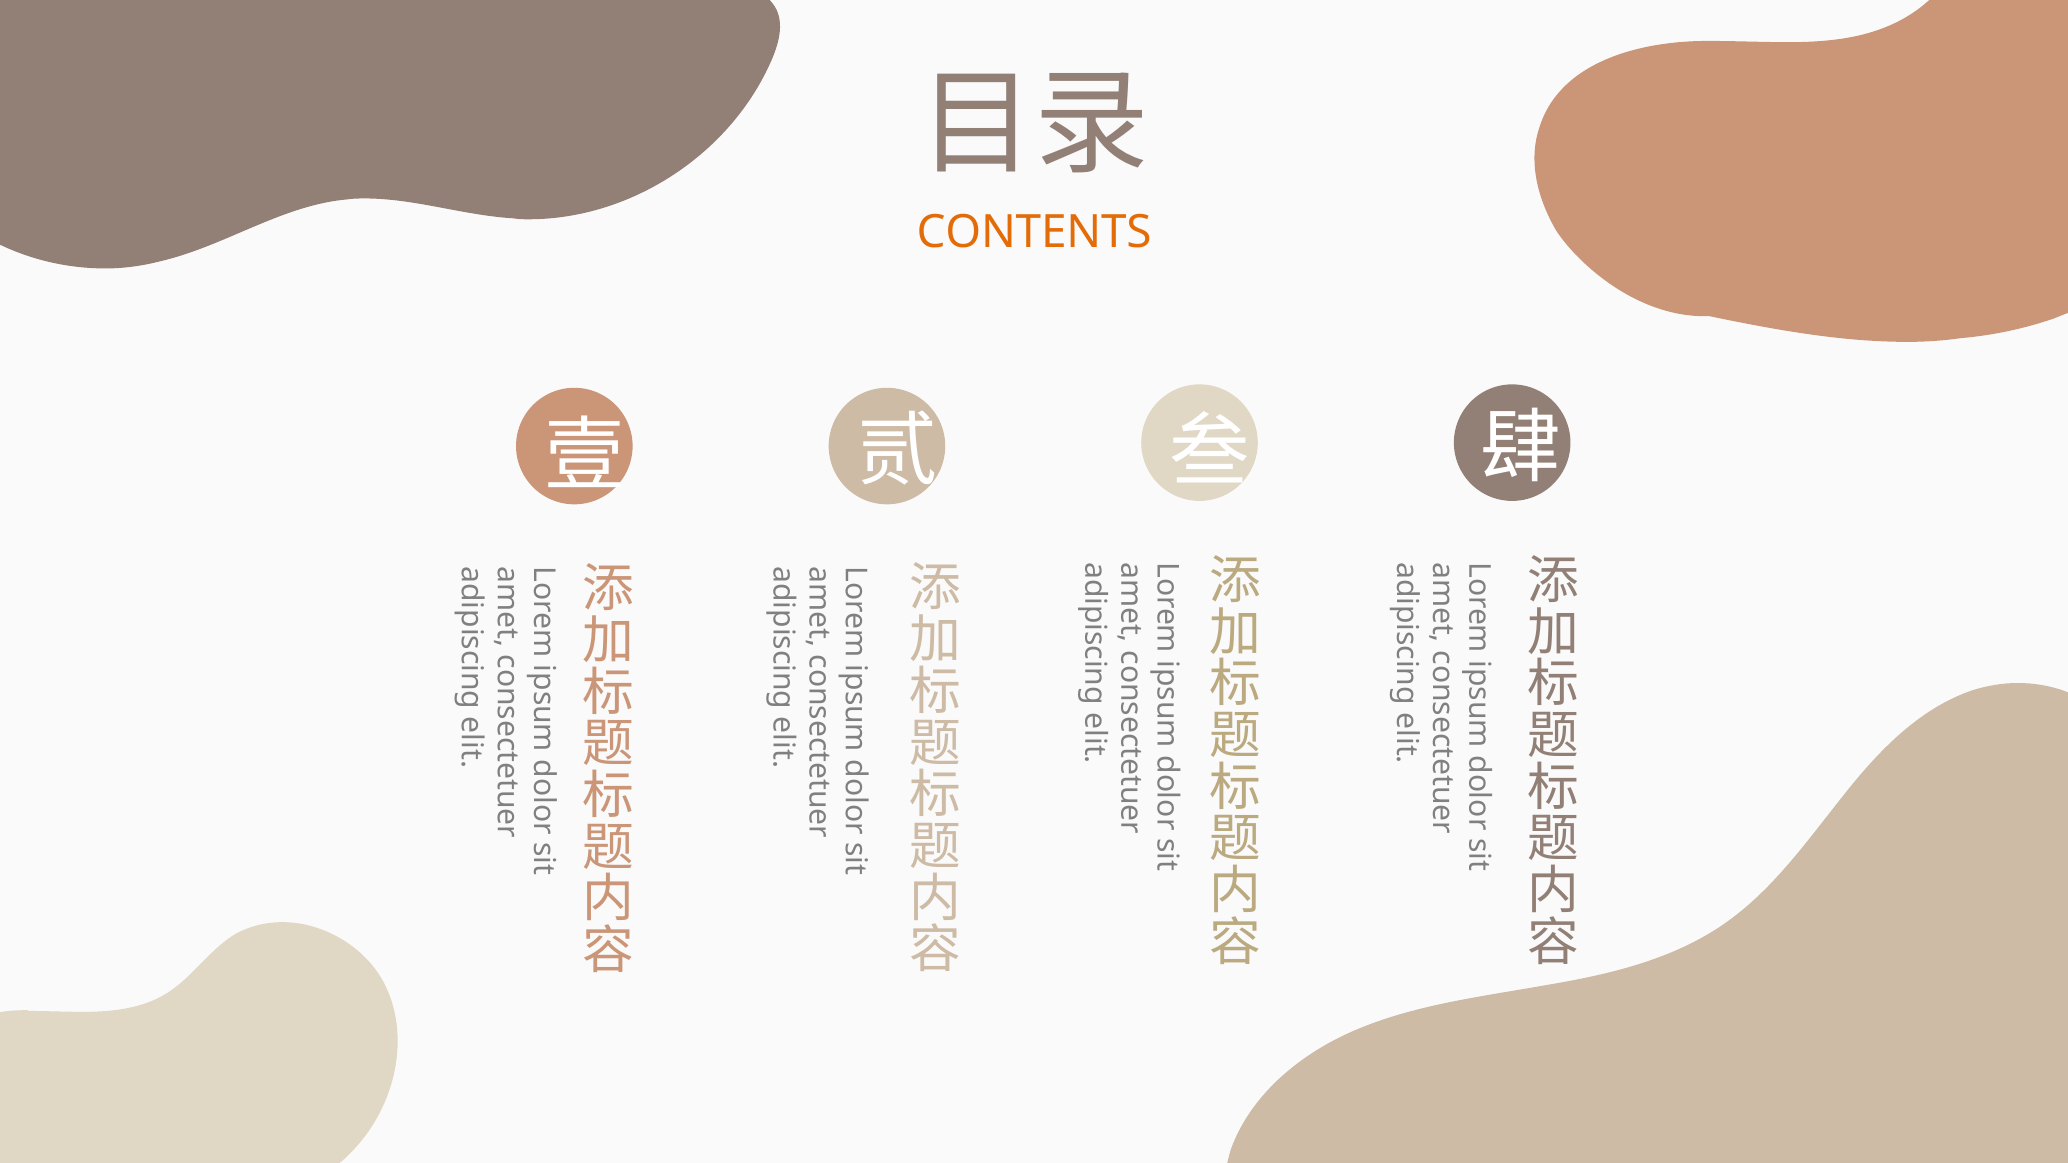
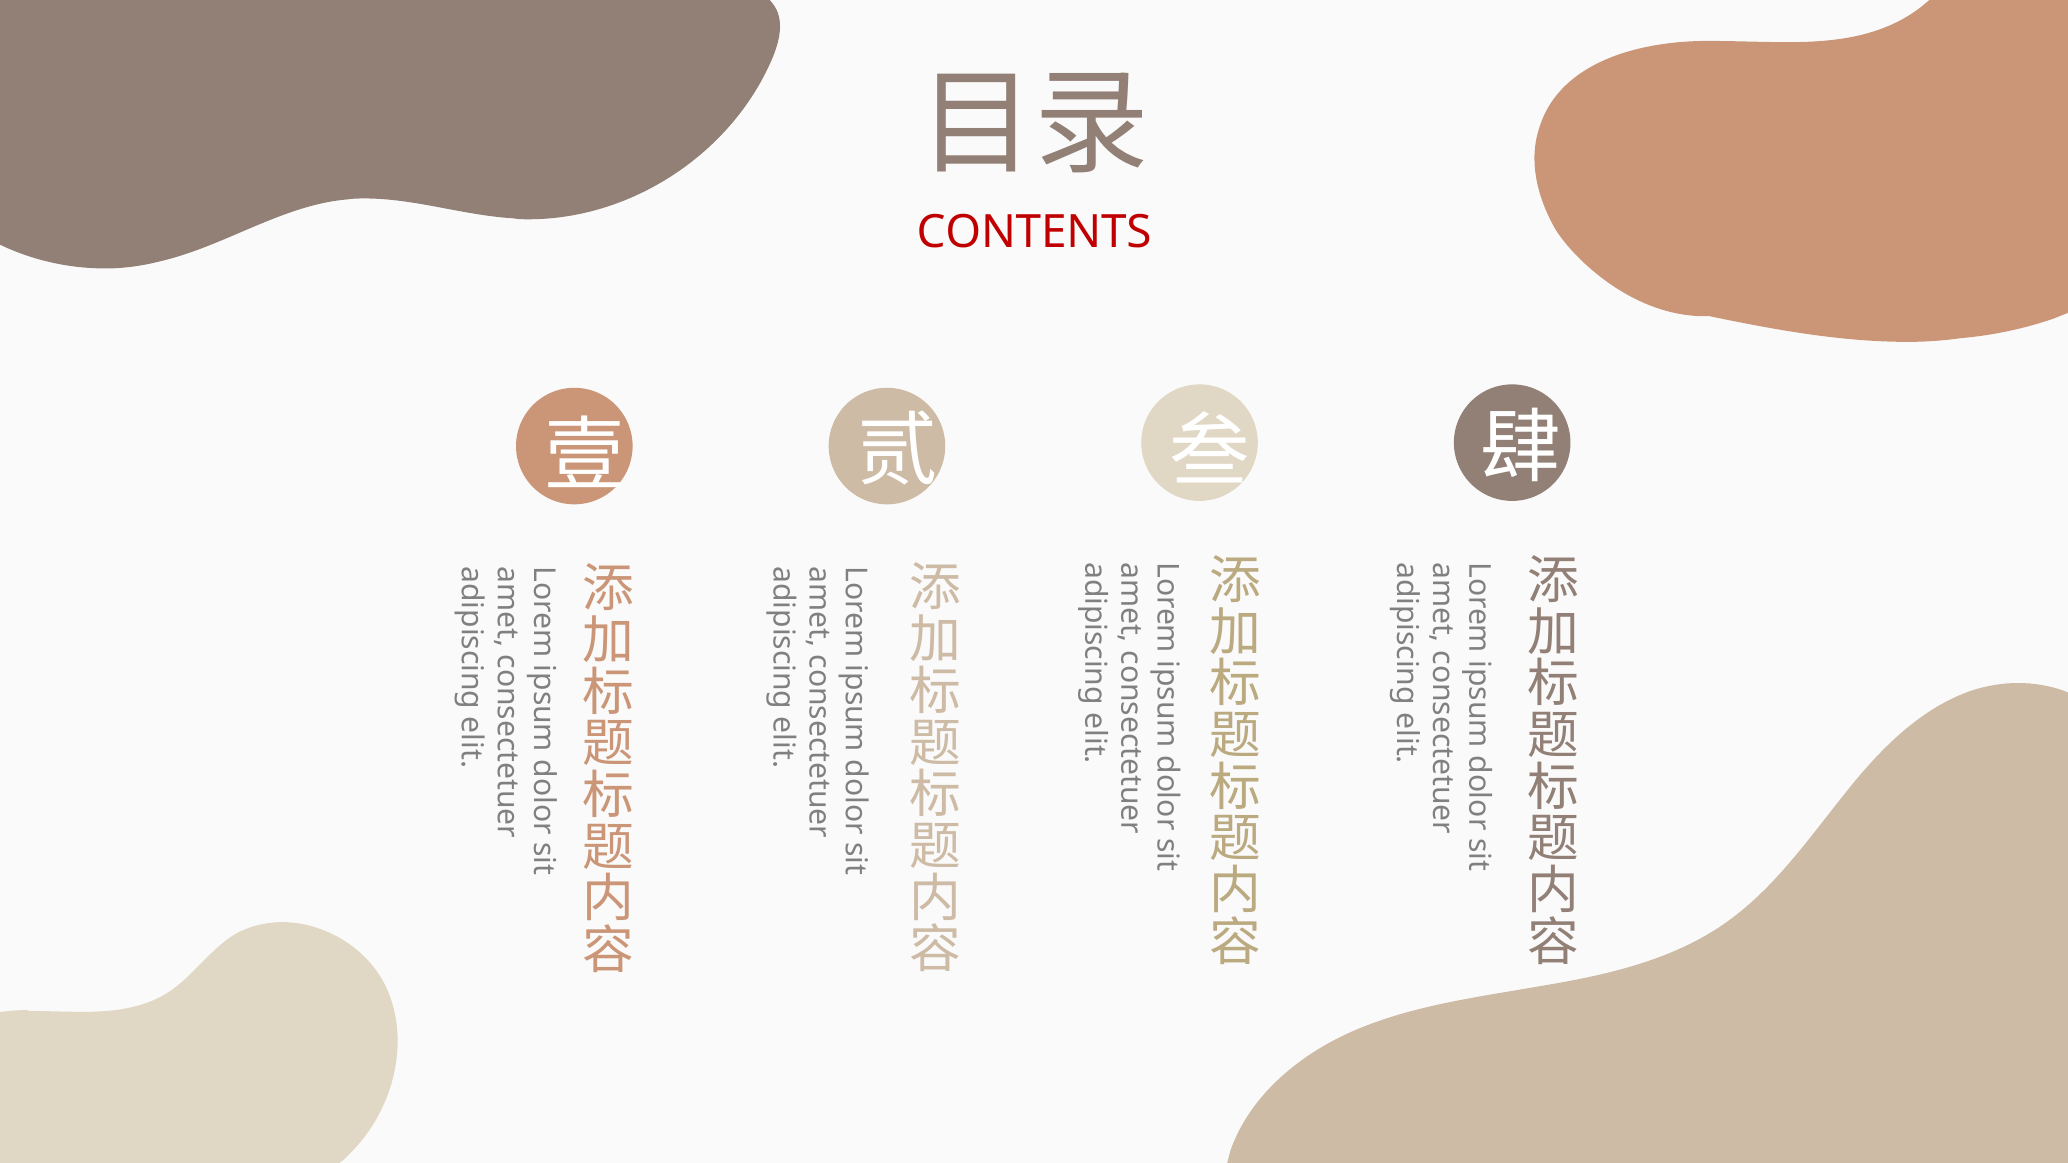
CONTENTS colour: orange -> red
